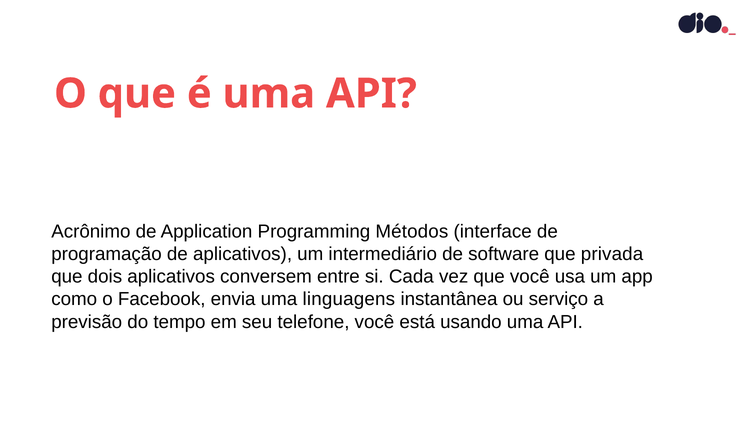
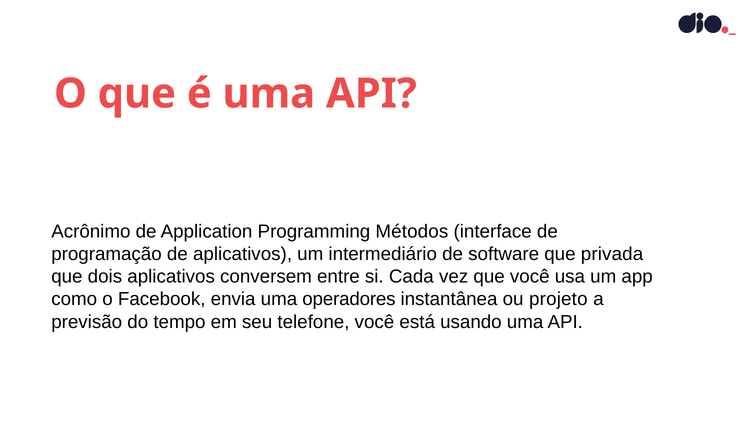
linguagens: linguagens -> operadores
serviço: serviço -> projeto
